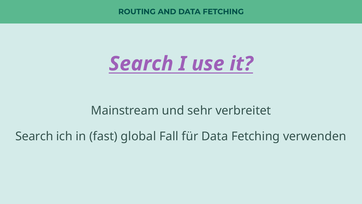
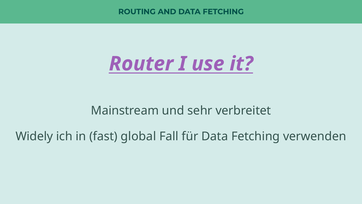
Search at (141, 64): Search -> Router
Search at (34, 136): Search -> Widely
